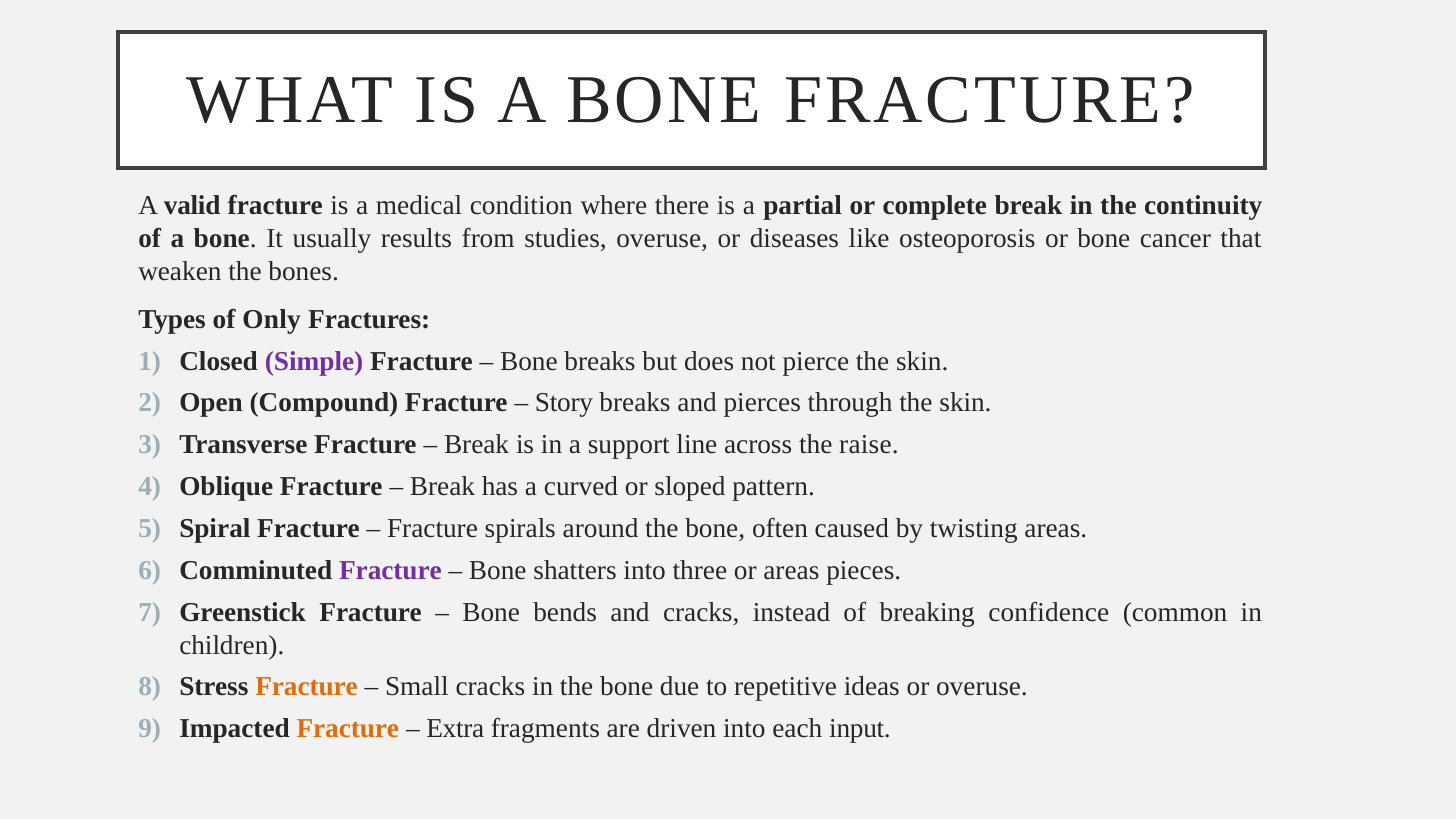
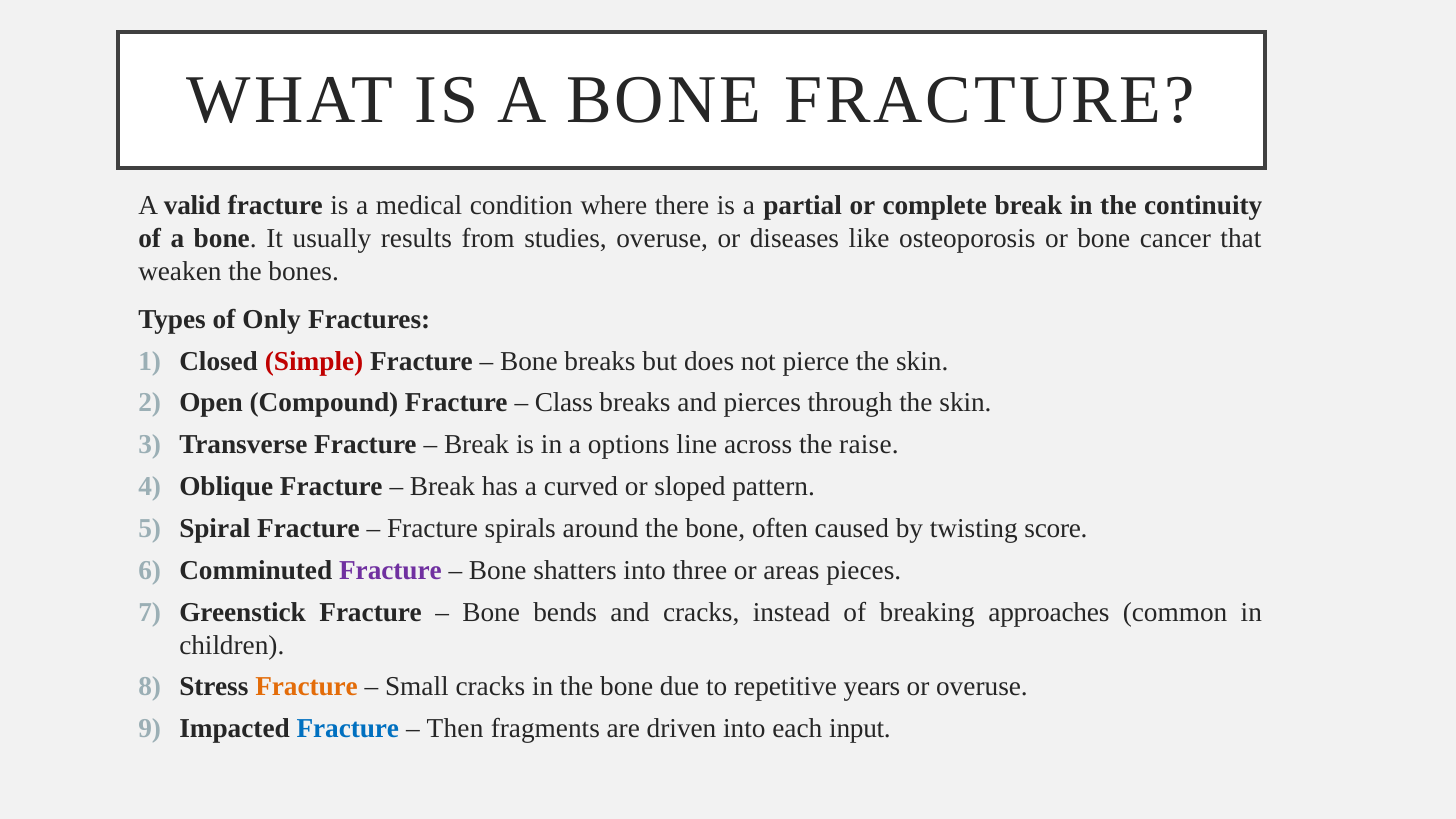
Simple colour: purple -> red
Story: Story -> Class
support: support -> options
twisting areas: areas -> score
confidence: confidence -> approaches
ideas: ideas -> years
Fracture at (348, 729) colour: orange -> blue
Extra: Extra -> Then
